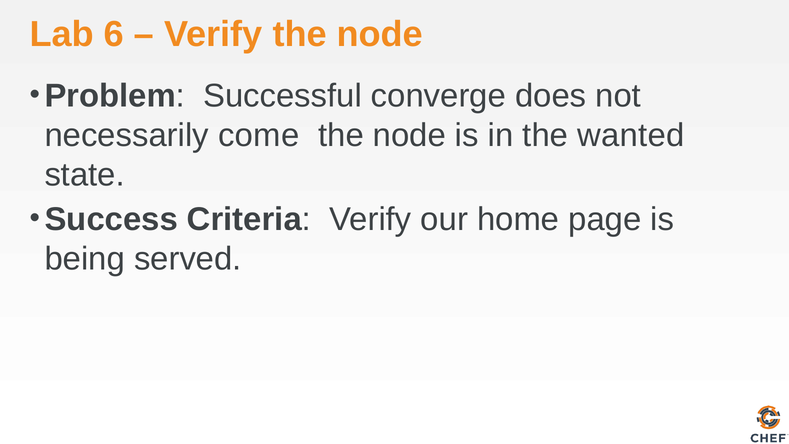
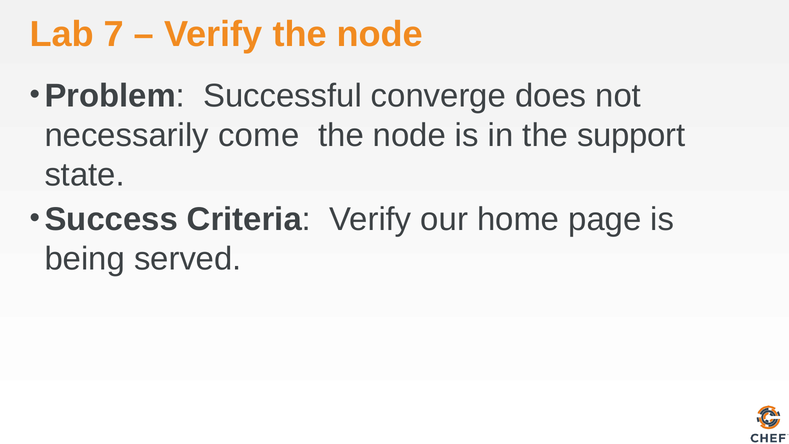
6: 6 -> 7
wanted: wanted -> support
